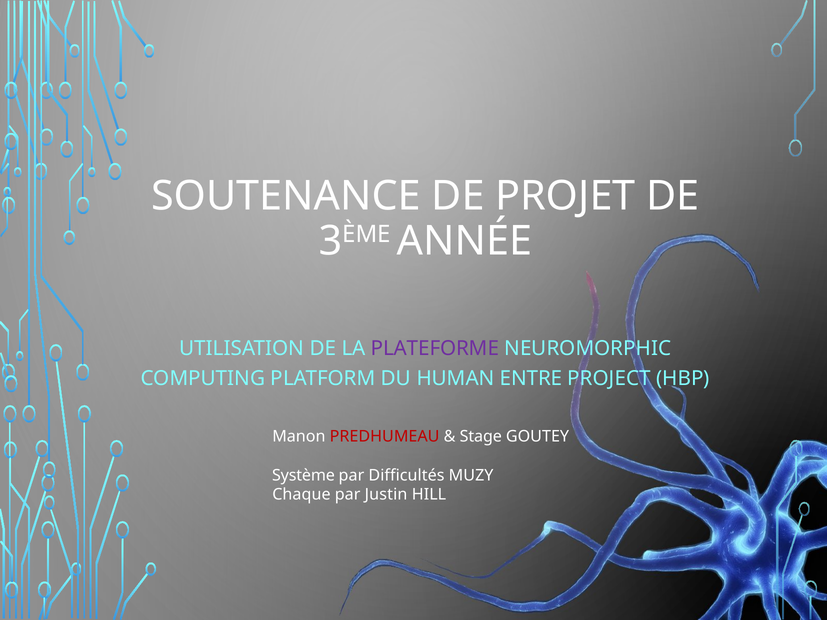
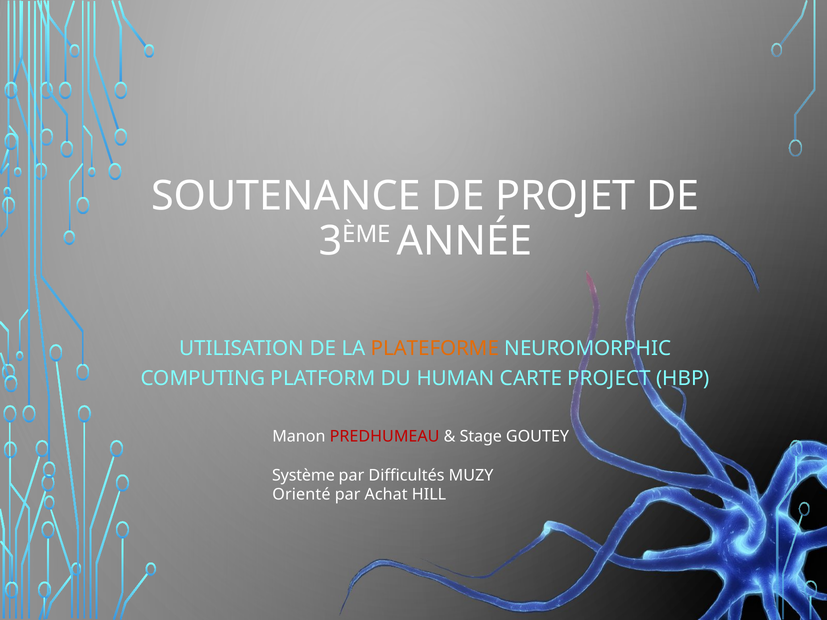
PLATEFORME colour: purple -> orange
ENTRE: ENTRE -> CARTE
Chaque: Chaque -> Orienté
Justin: Justin -> Achat
